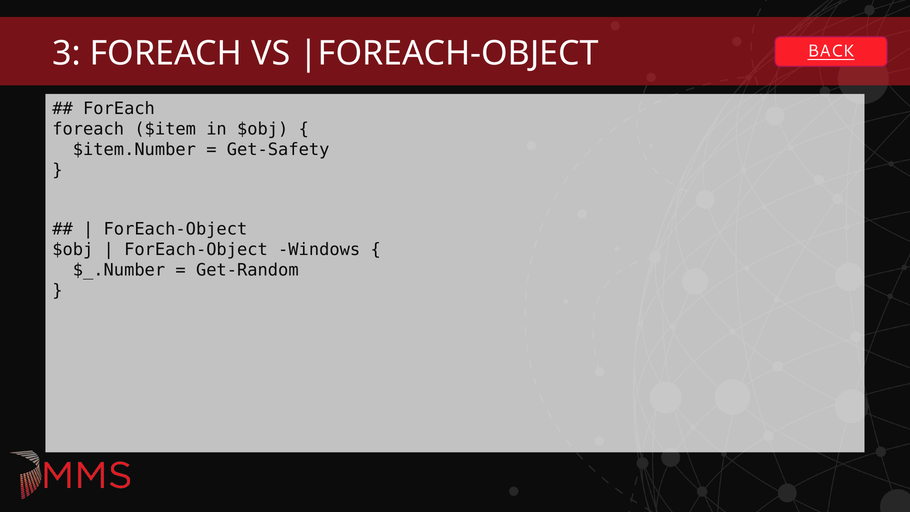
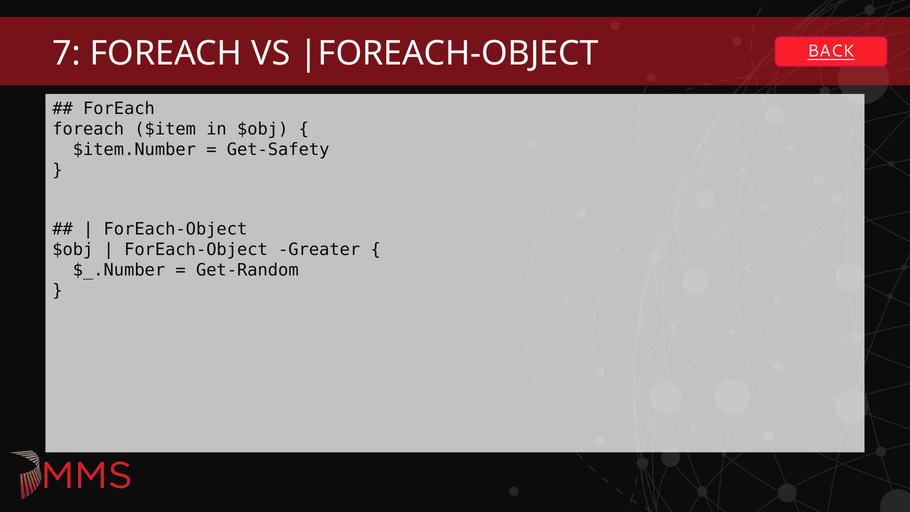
3: 3 -> 7
Windows: Windows -> Greater
